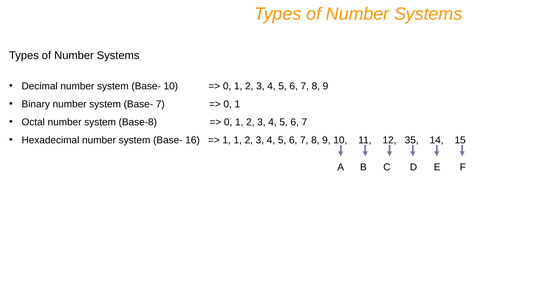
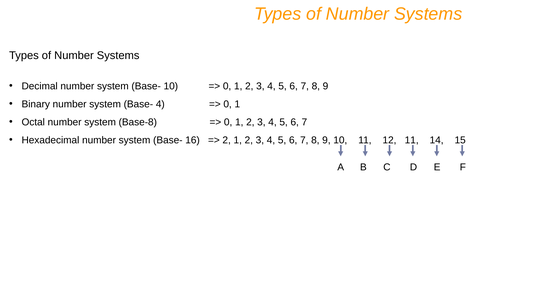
Base- 7: 7 -> 4
1 at (227, 140): 1 -> 2
12 35: 35 -> 11
